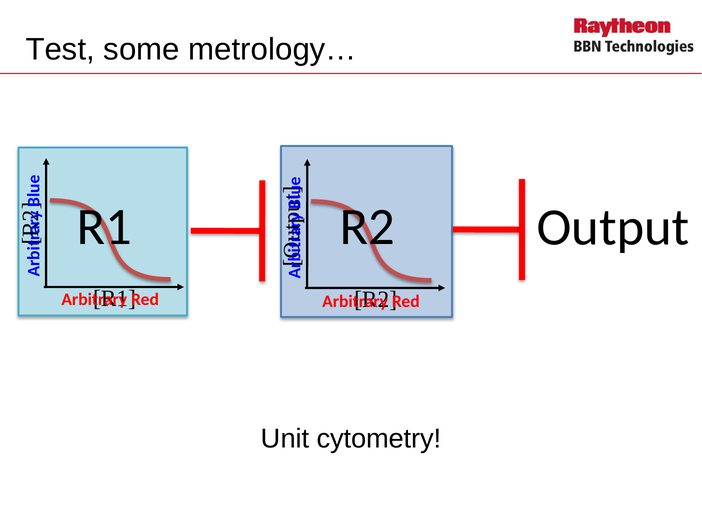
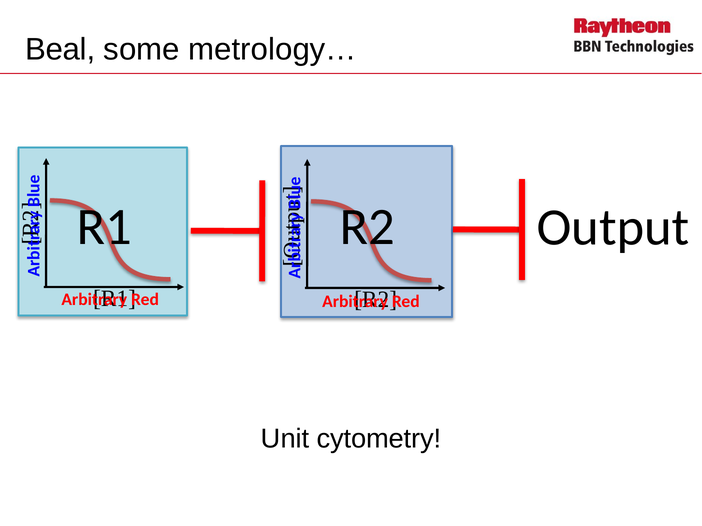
Test: Test -> Beal
